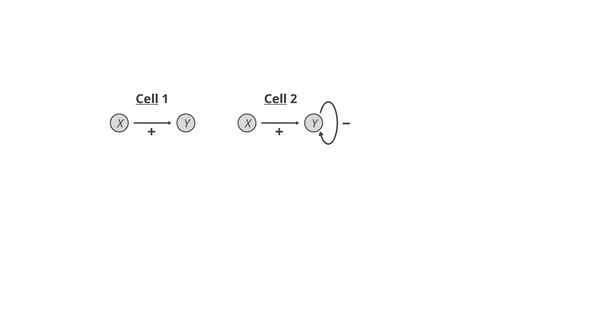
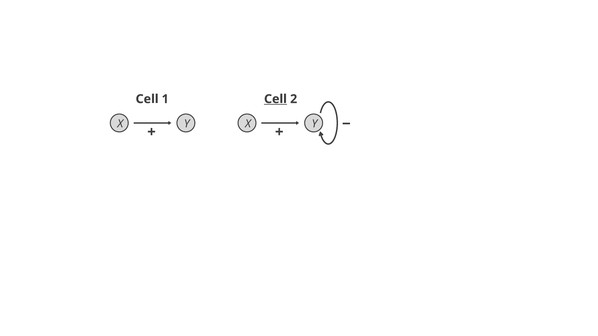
Cell at (147, 99) underline: present -> none
